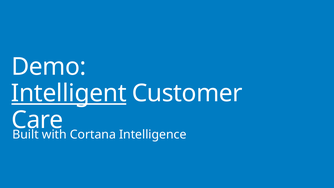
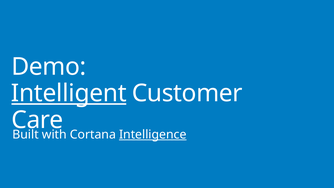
Intelligence underline: none -> present
